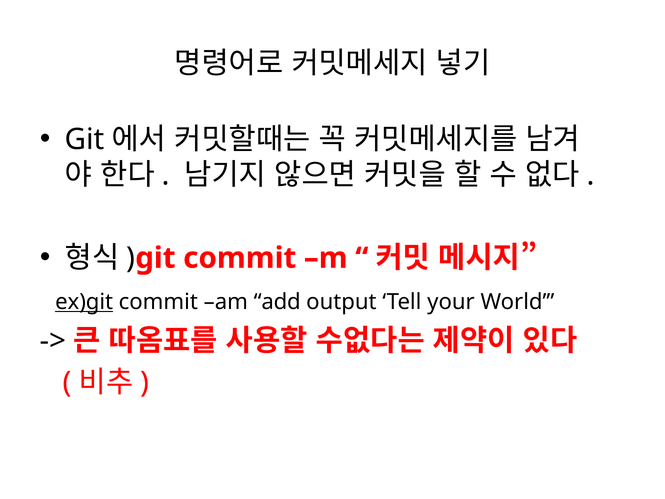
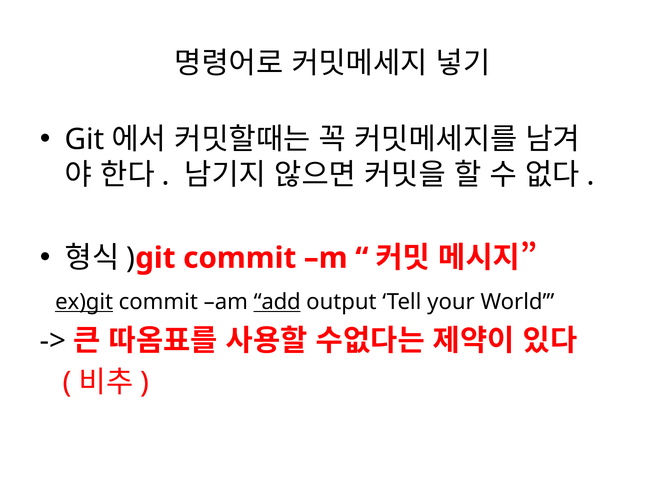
add underline: none -> present
